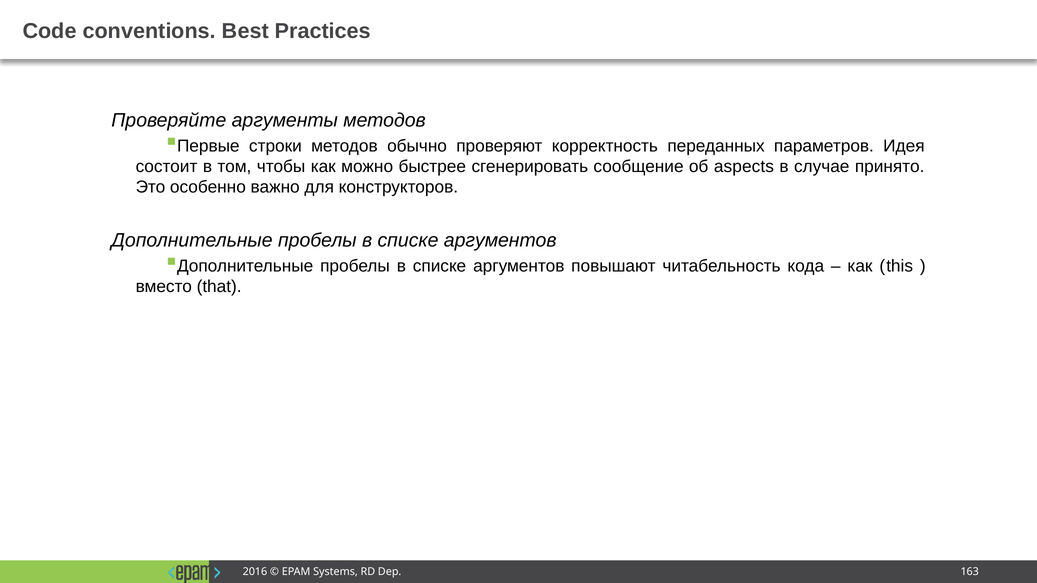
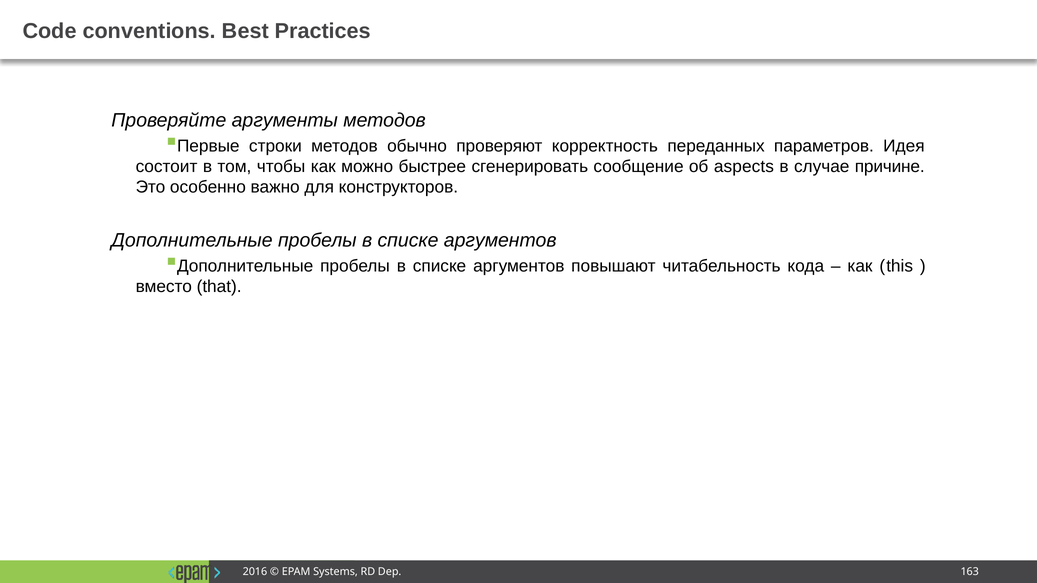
принято: принято -> причине
